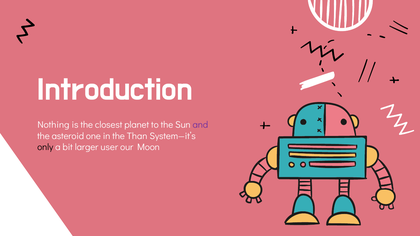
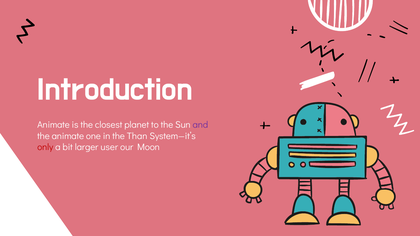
Nothing at (53, 125): Nothing -> Animate
the asteroid: asteroid -> animate
only colour: black -> red
